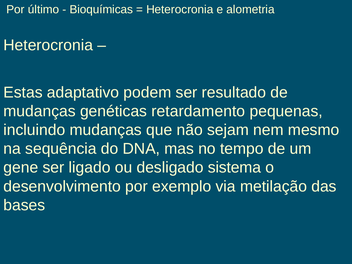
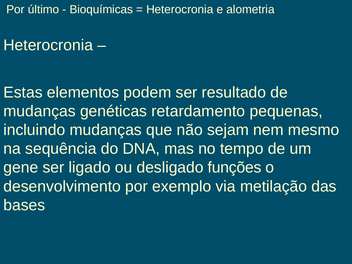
adaptativo: adaptativo -> elementos
sistema: sistema -> funções
